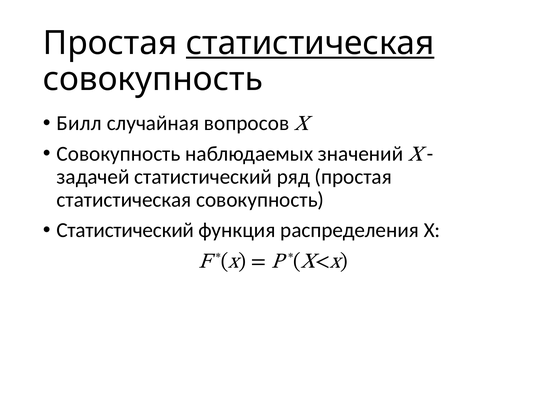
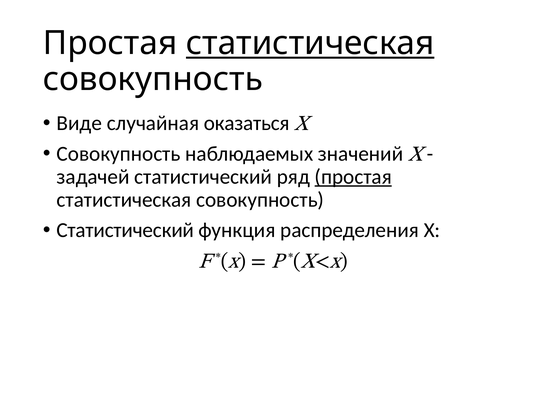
Билл: Билл -> Виде
вопросов: вопросов -> оказаться
простая at (353, 177) underline: none -> present
